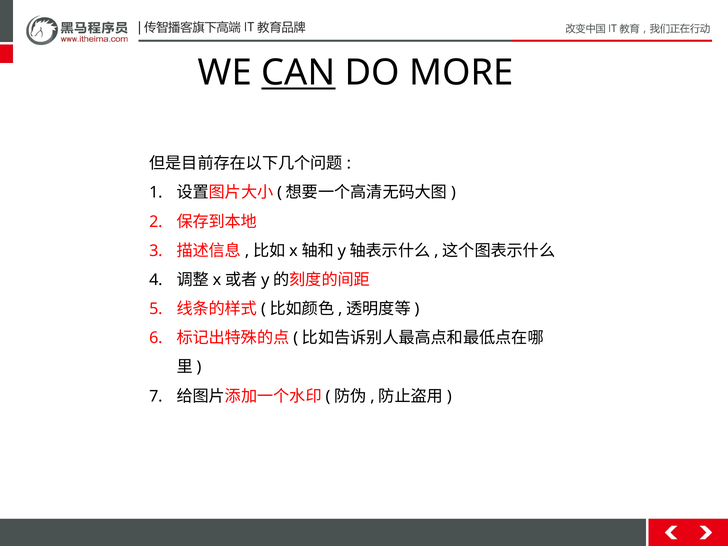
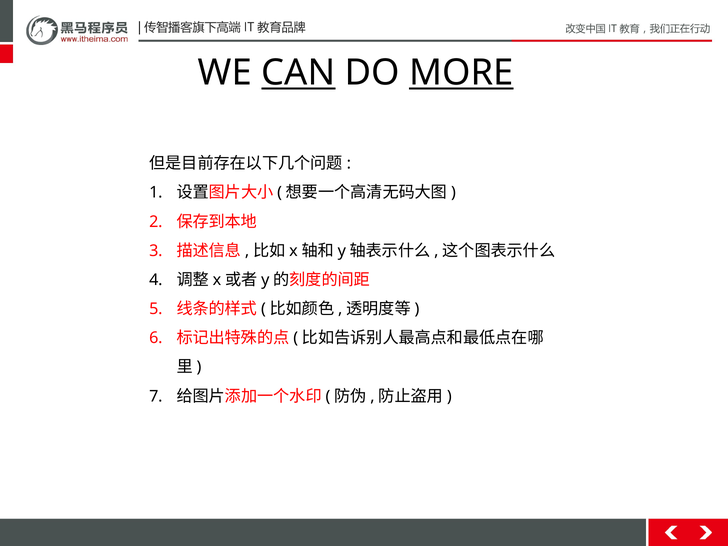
MORE underline: none -> present
